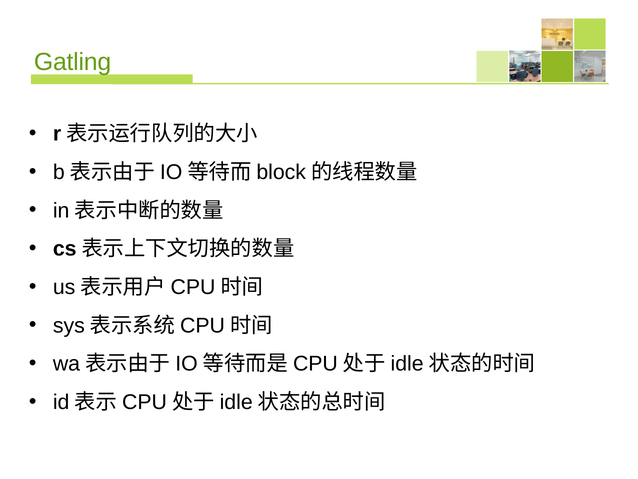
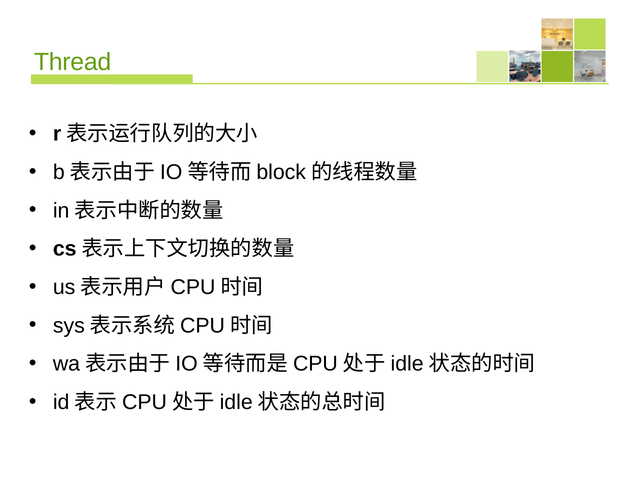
Gatling: Gatling -> Thread
